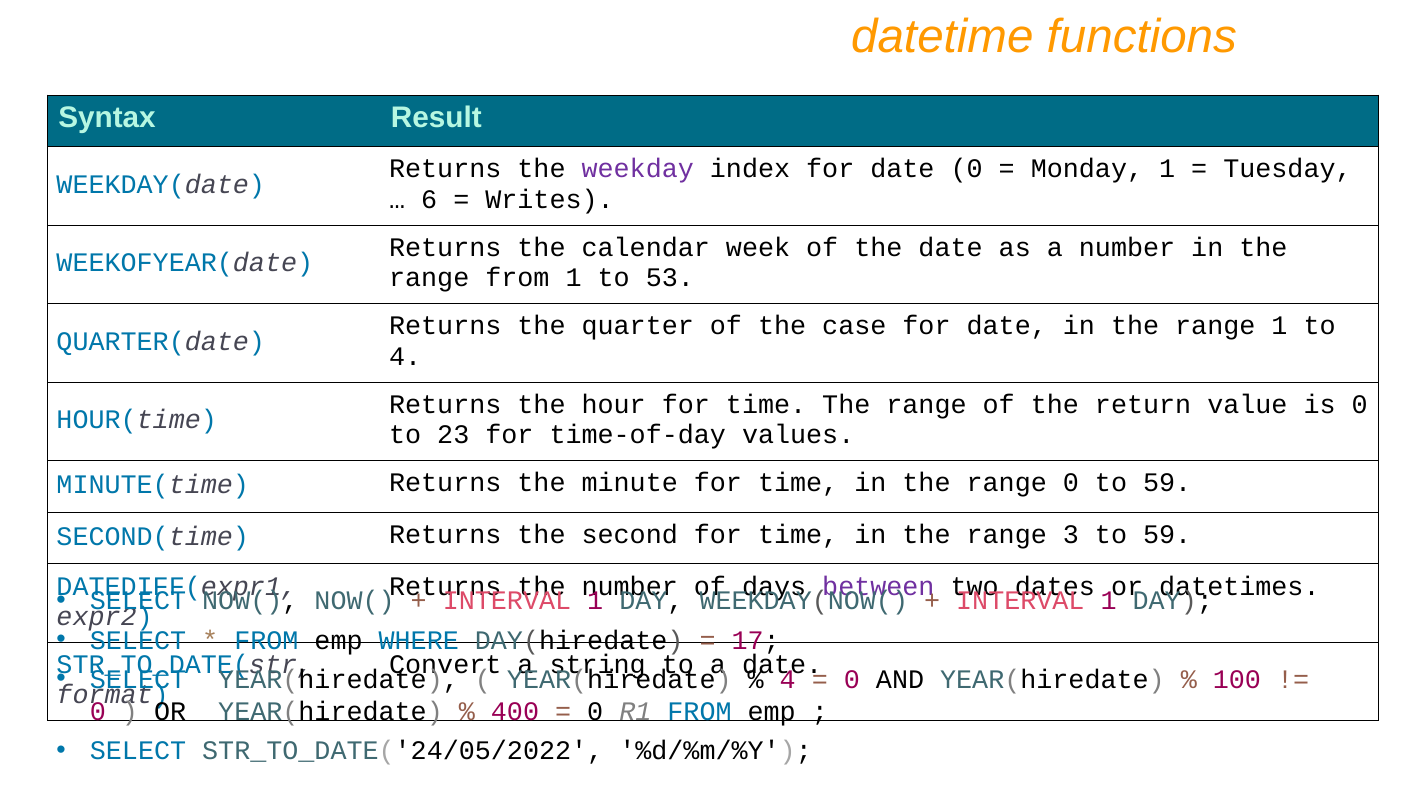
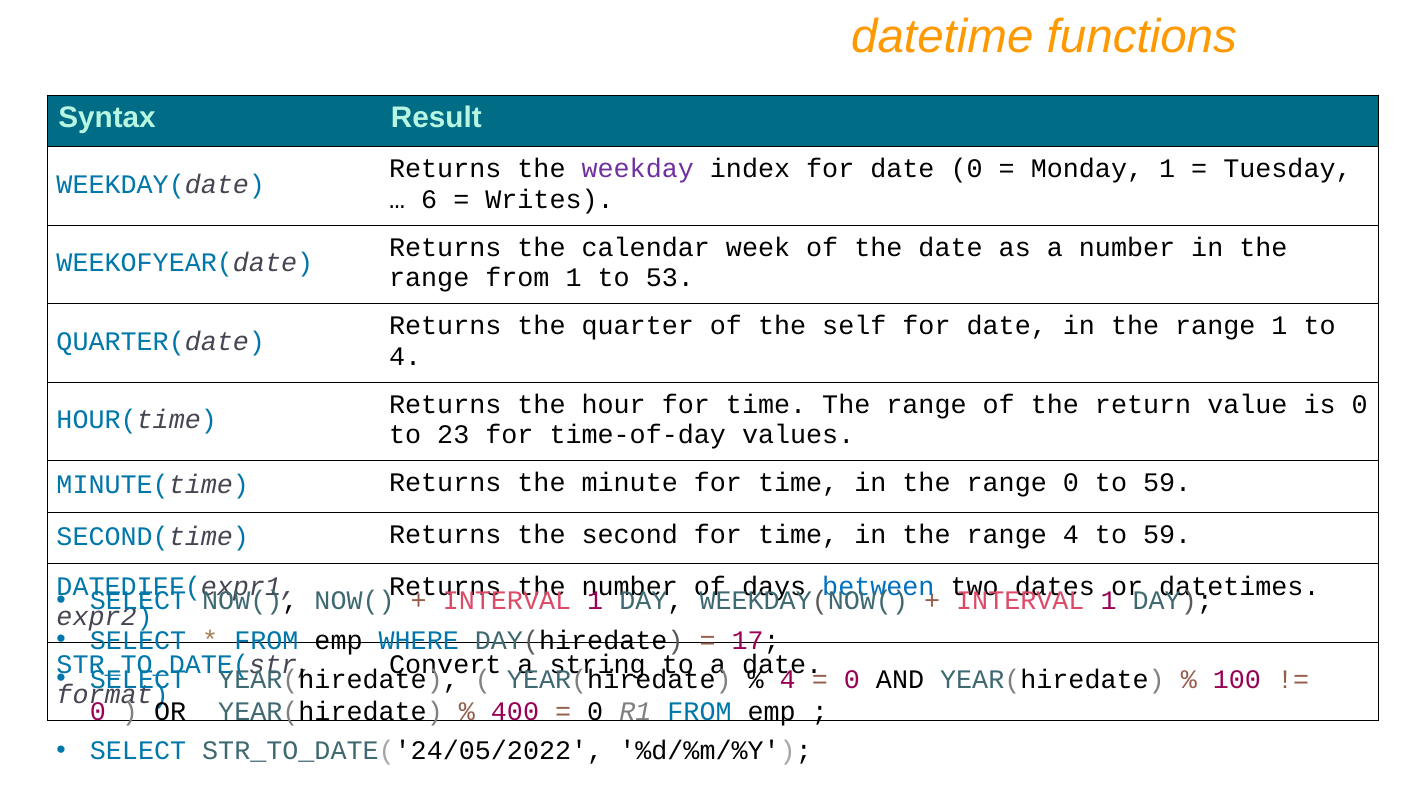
case: case -> self
range 3: 3 -> 4
between colour: purple -> blue
